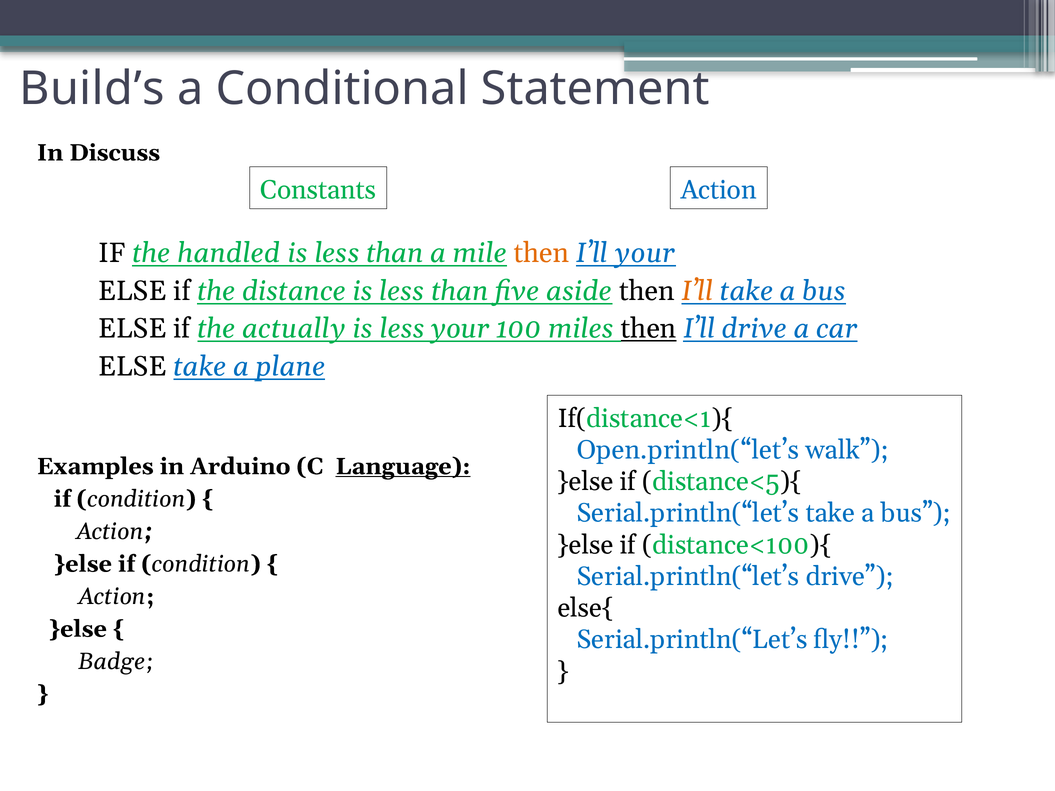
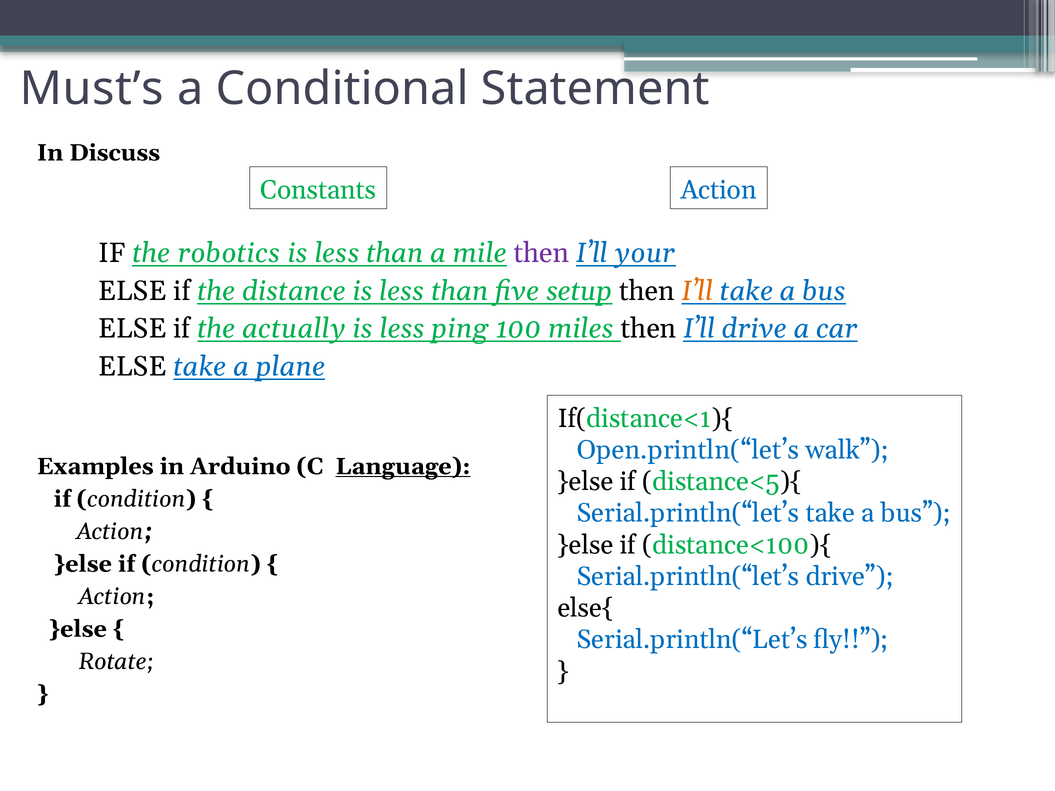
Build’s: Build’s -> Must’s
handled: handled -> robotics
then at (541, 253) colour: orange -> purple
aside: aside -> setup
less your: your -> ping
then at (649, 329) underline: present -> none
Badge: Badge -> Rotate
